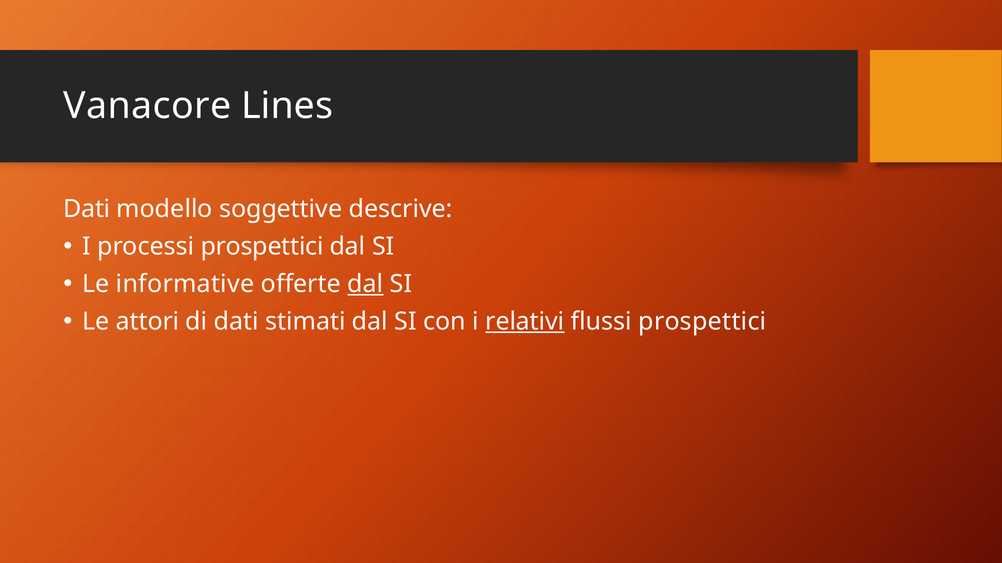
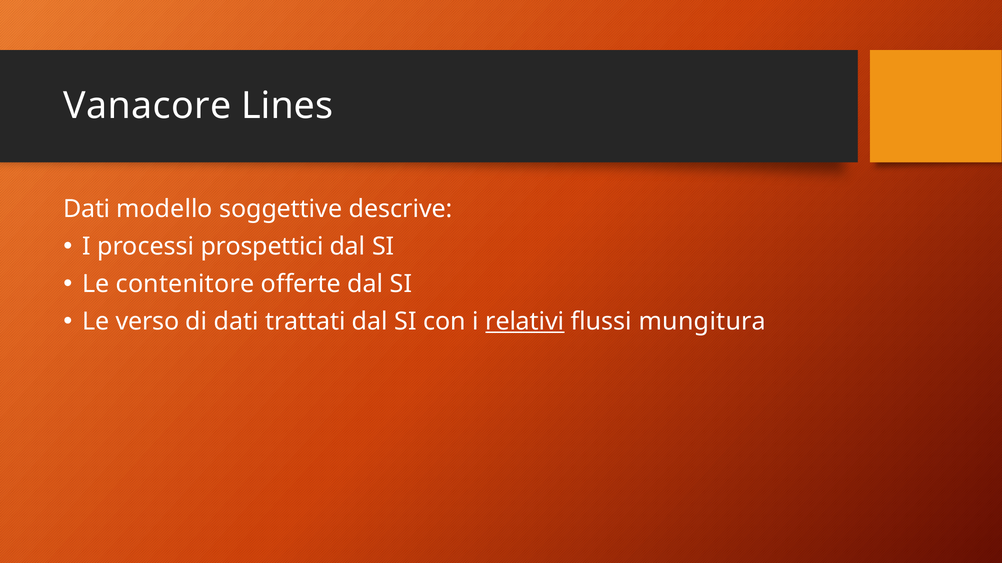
informative: informative -> contenitore
dal at (365, 284) underline: present -> none
attori: attori -> verso
stimati: stimati -> trattati
flussi prospettici: prospettici -> mungitura
